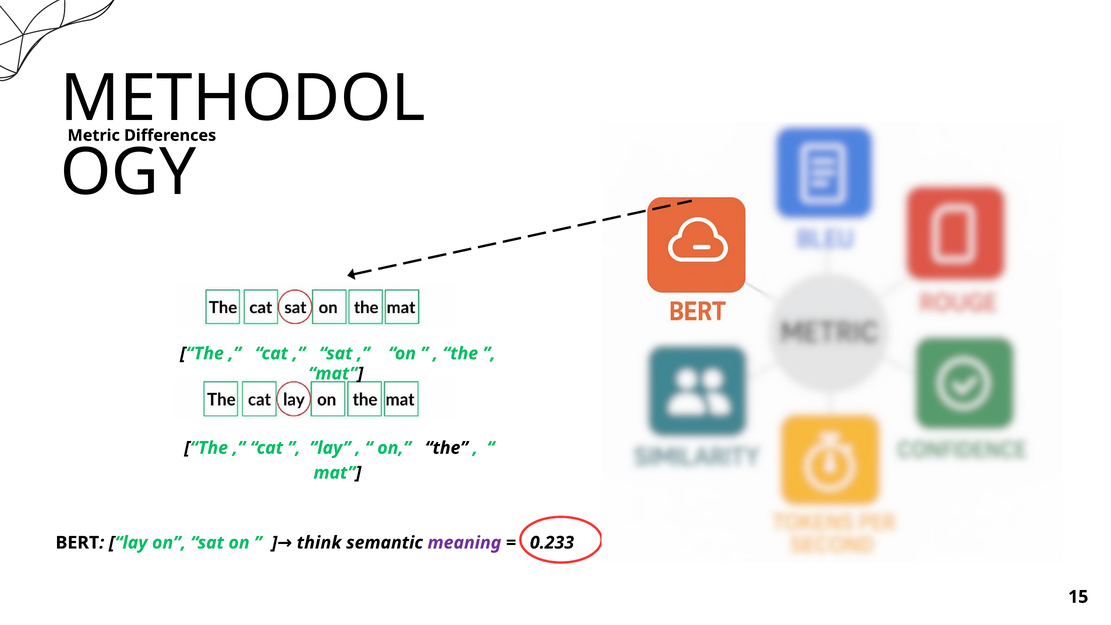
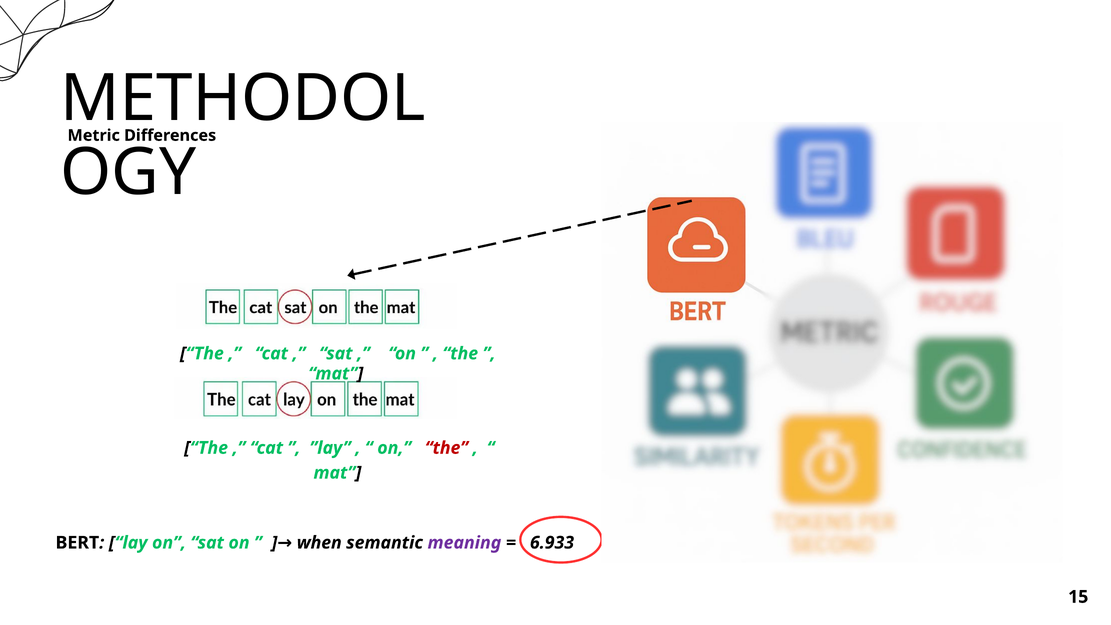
the at (447, 448) colour: black -> red
think: think -> when
0.233: 0.233 -> 6.933
